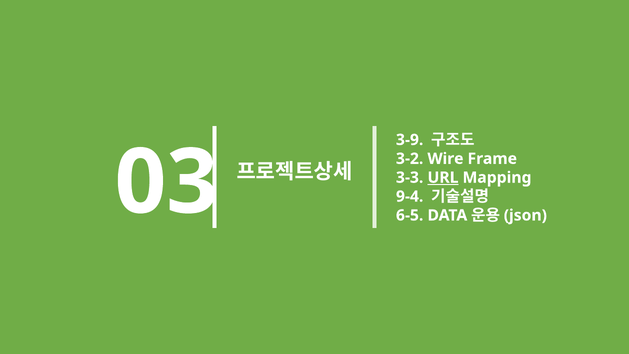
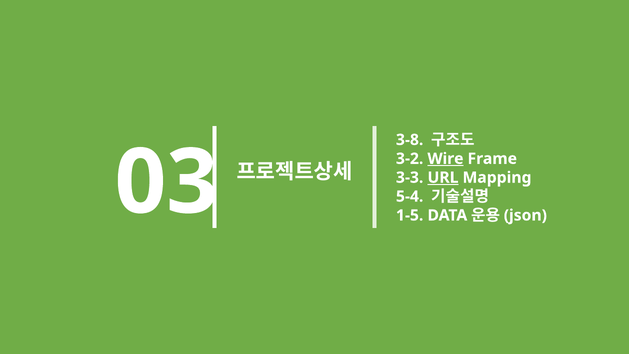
3-9: 3-9 -> 3-8
Wire underline: none -> present
9-4: 9-4 -> 5-4
6-5: 6-5 -> 1-5
